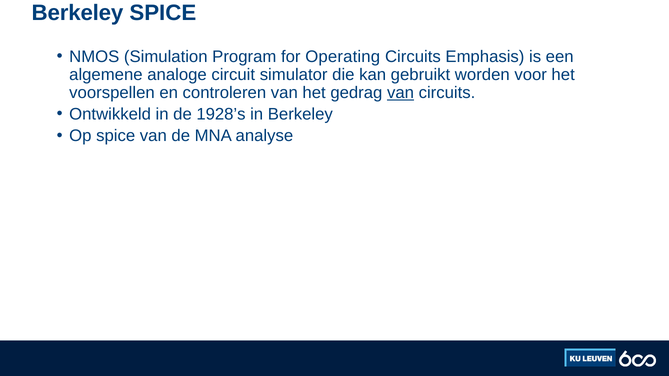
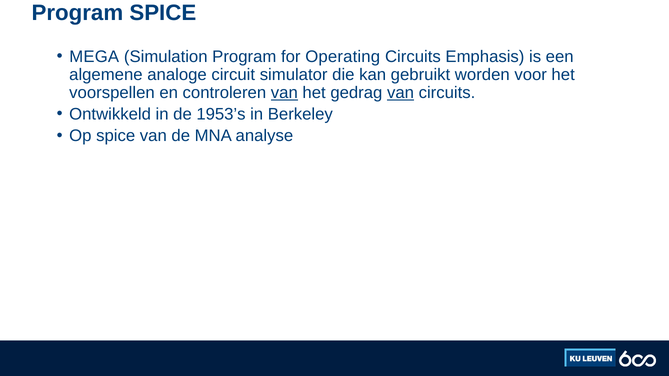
Berkeley at (77, 13): Berkeley -> Program
NMOS: NMOS -> MEGA
van at (284, 93) underline: none -> present
1928’s: 1928’s -> 1953’s
